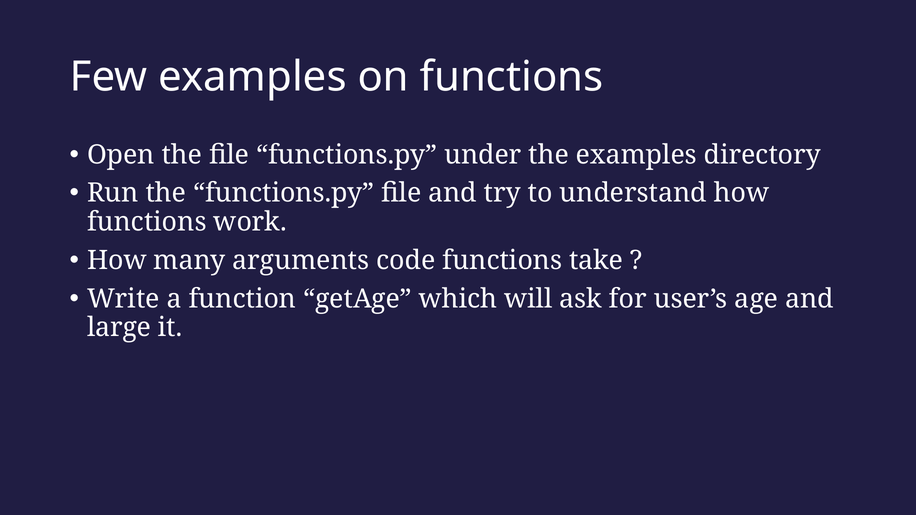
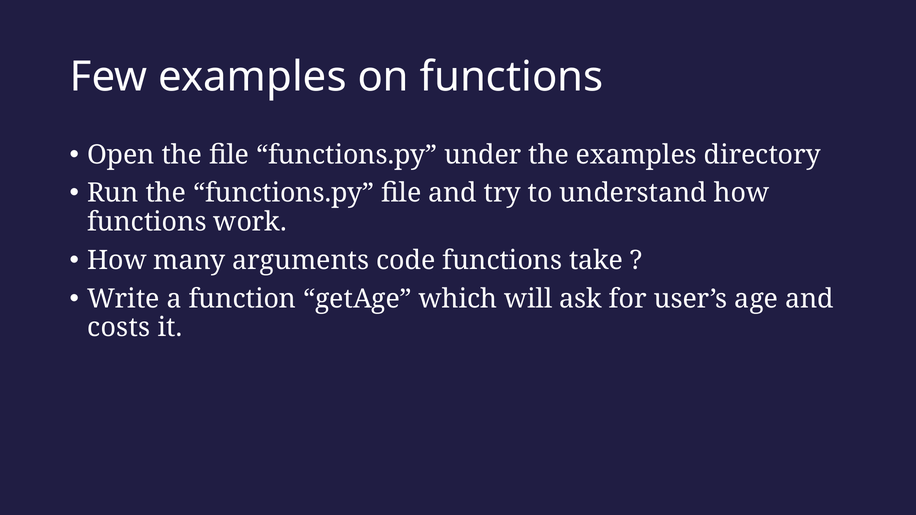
large: large -> costs
